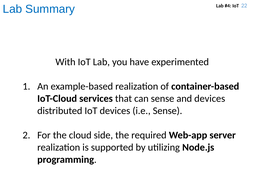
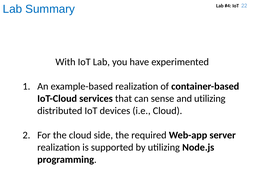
and devices: devices -> utilizing
i.e Sense: Sense -> Cloud
